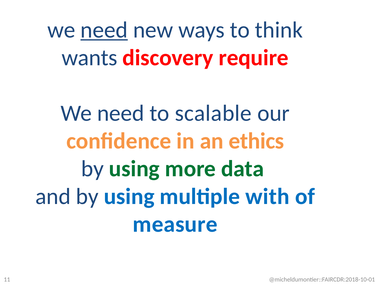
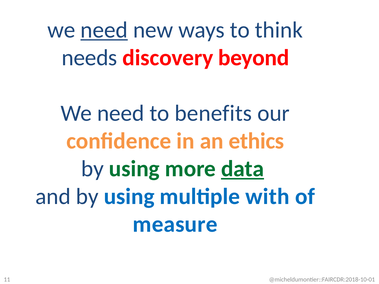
wants: wants -> needs
require: require -> beyond
scalable: scalable -> benefits
data underline: none -> present
